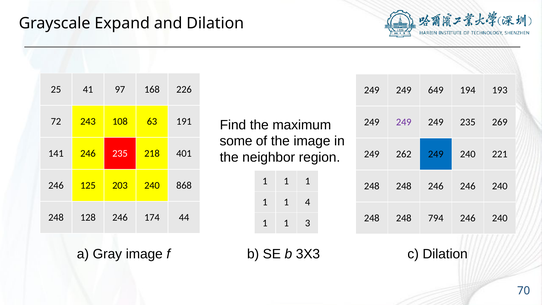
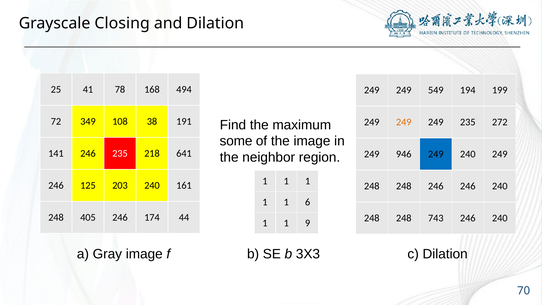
Expand: Expand -> Closing
97: 97 -> 78
226: 226 -> 494
649: 649 -> 549
193: 193 -> 199
243: 243 -> 349
63: 63 -> 38
249 at (404, 122) colour: purple -> orange
269: 269 -> 272
401: 401 -> 641
262: 262 -> 946
240 221: 221 -> 249
868: 868 -> 161
4: 4 -> 6
128: 128 -> 405
794: 794 -> 743
3: 3 -> 9
